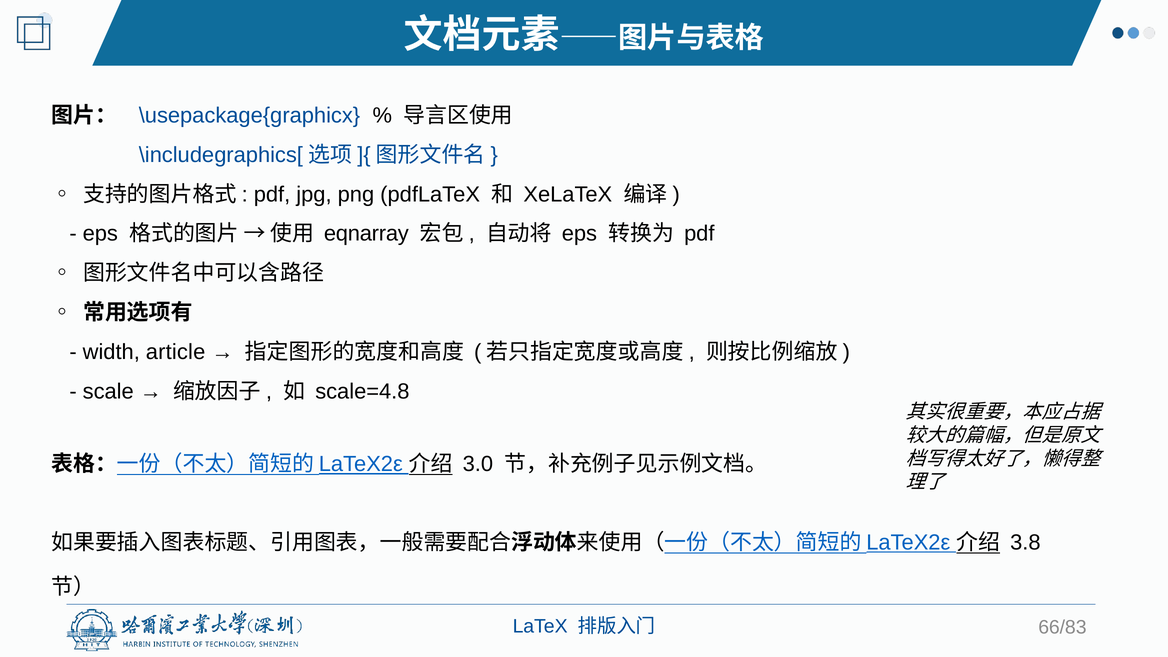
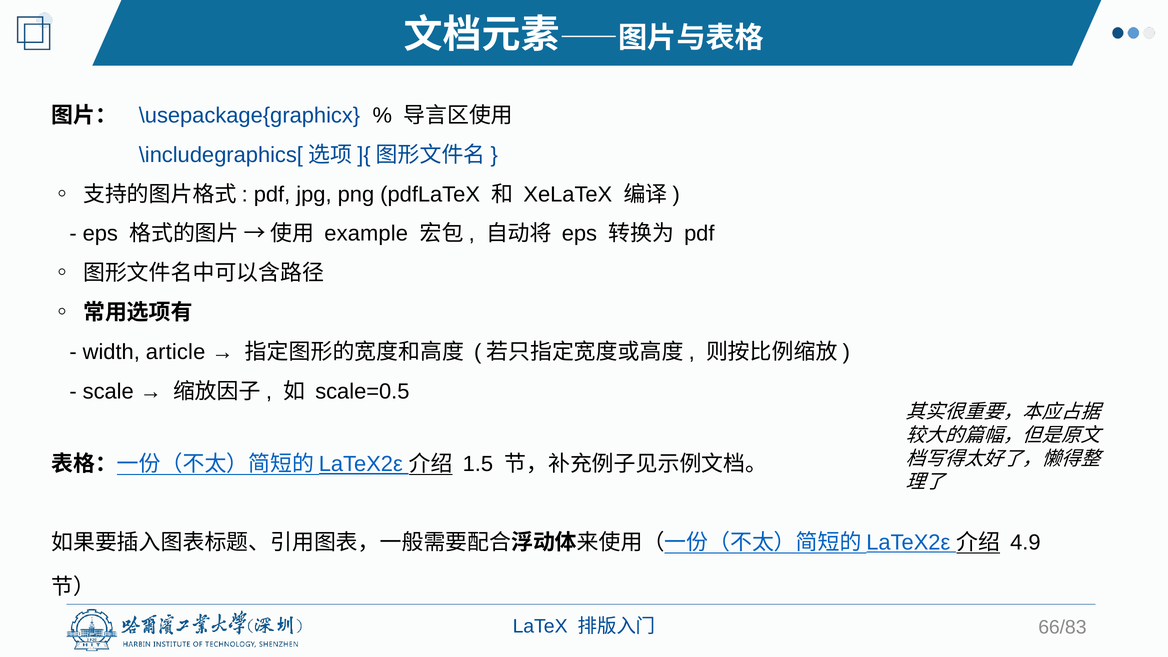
eqnarray: eqnarray -> example
scale=4.8: scale=4.8 -> scale=0.5
3.0: 3.0 -> 1.5
3.8: 3.8 -> 4.9
